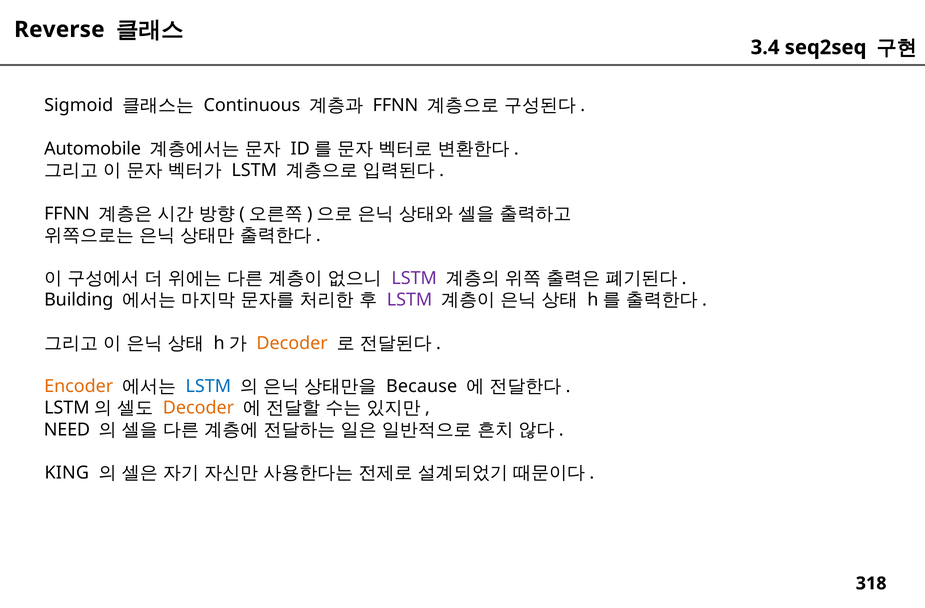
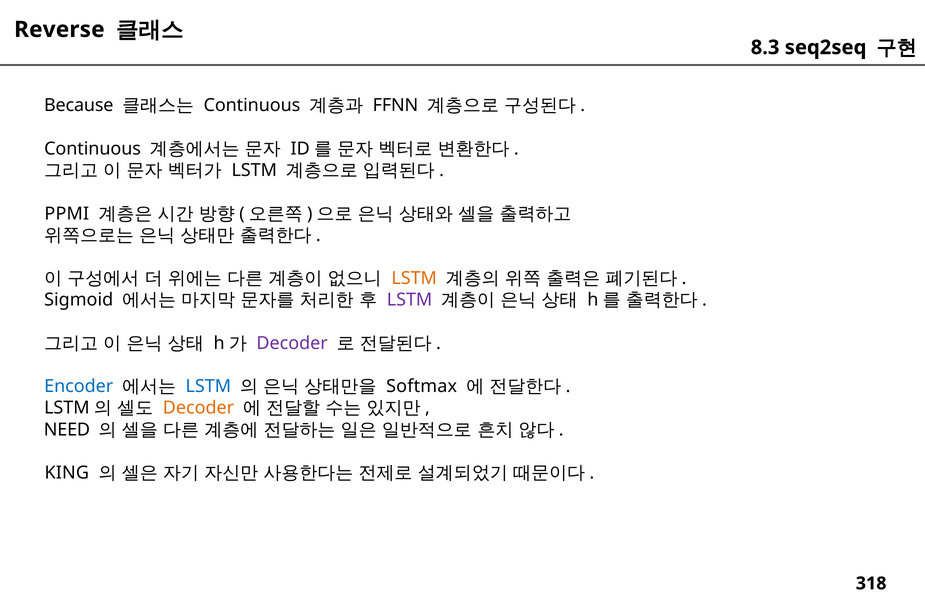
3.4: 3.4 -> 8.3
Sigmoid: Sigmoid -> Because
Automobile at (93, 149): Automobile -> Continuous
FFNN at (67, 213): FFNN -> PPMI
LSTM at (414, 278) colour: purple -> orange
Building: Building -> Sigmoid
Decoder at (292, 343) colour: orange -> purple
Encoder colour: orange -> blue
Because: Because -> Softmax
